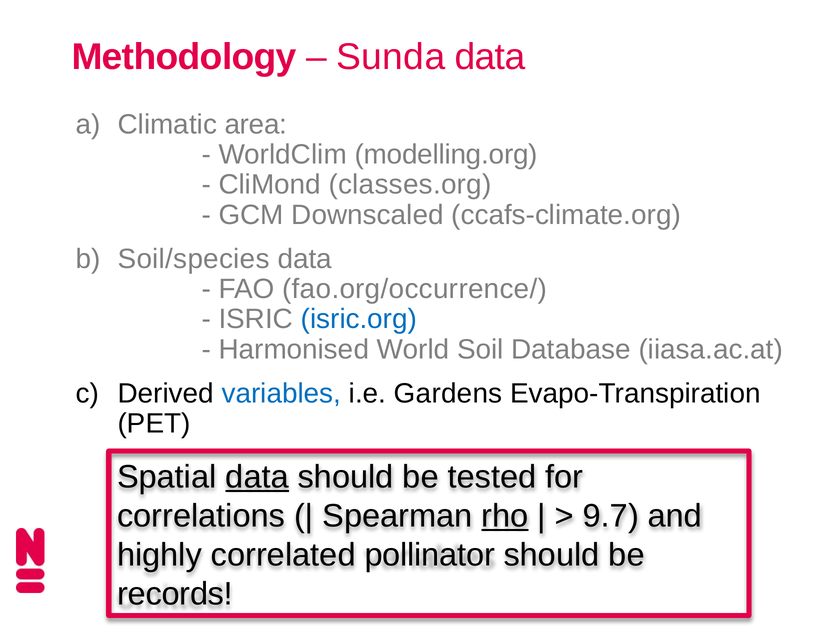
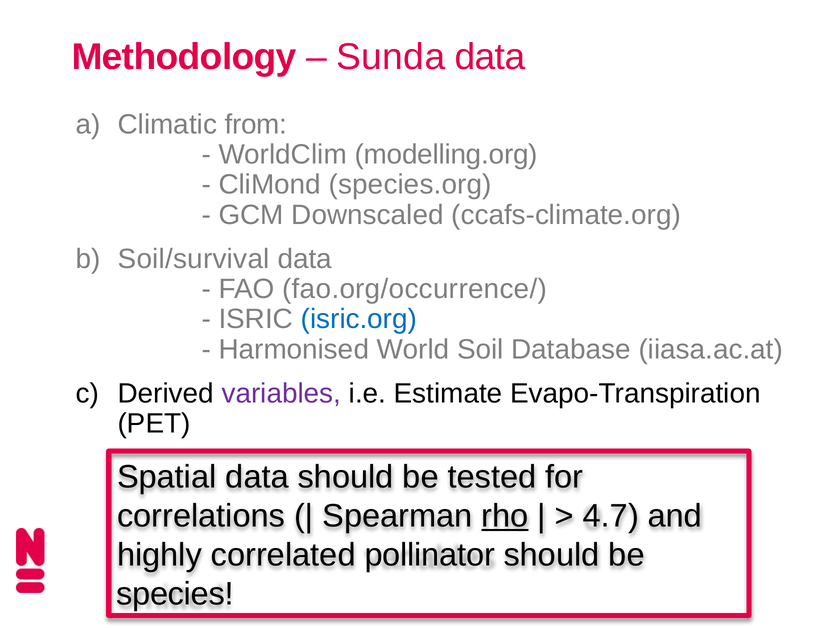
area: area -> from
classes.org: classes.org -> species.org
Soil/species: Soil/species -> Soil/survival
variables colour: blue -> purple
Gardens: Gardens -> Estimate
data at (257, 477) underline: present -> none
9.7: 9.7 -> 4.7
records: records -> species
